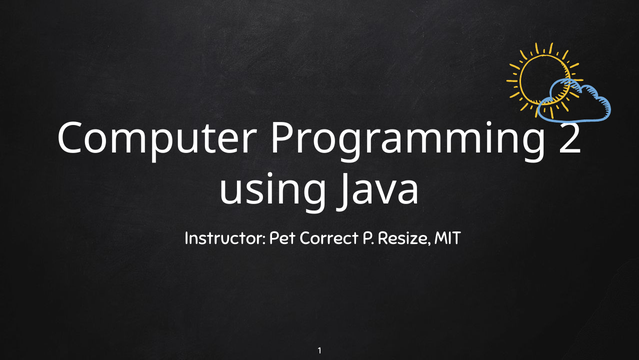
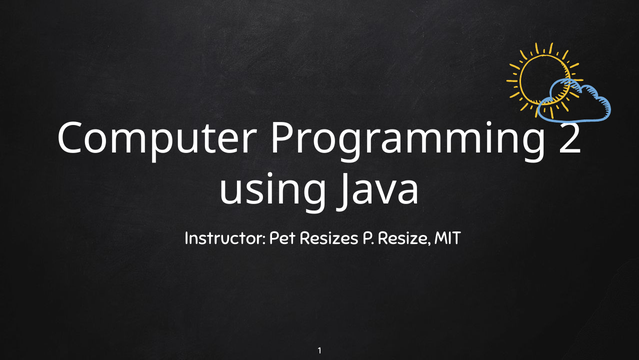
Correct: Correct -> Resizes
